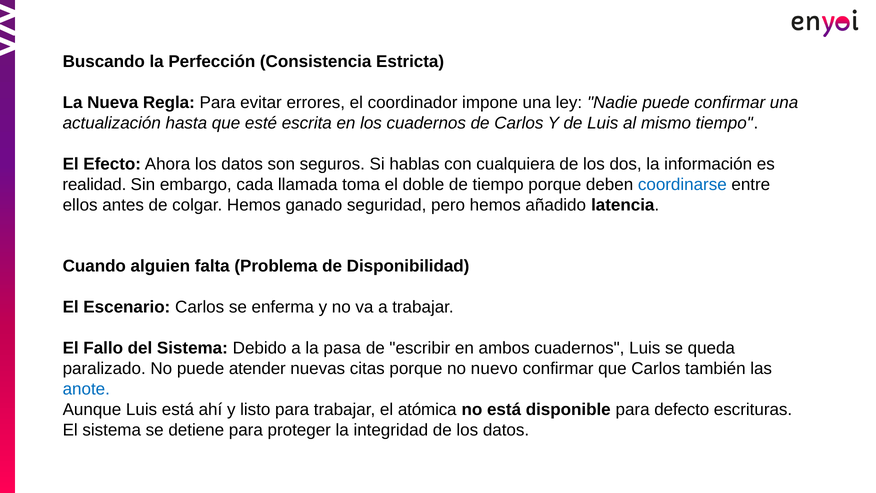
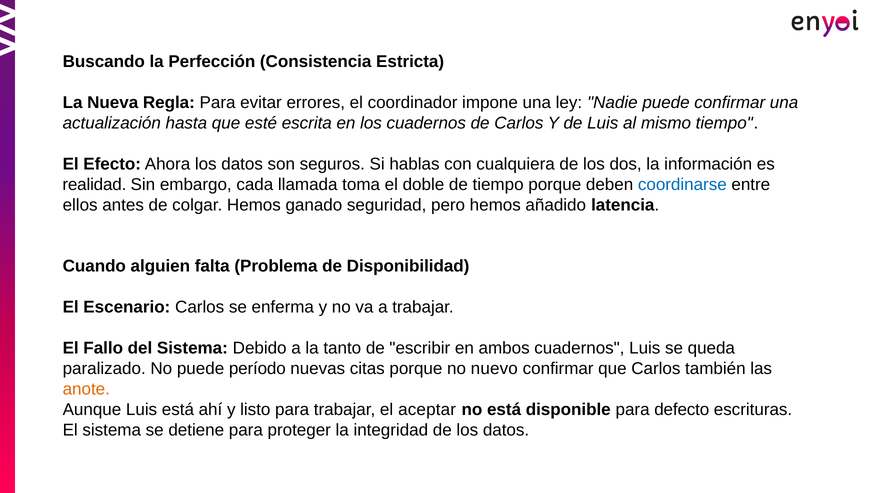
pasa: pasa -> tanto
atender: atender -> período
anote colour: blue -> orange
atómica: atómica -> aceptar
